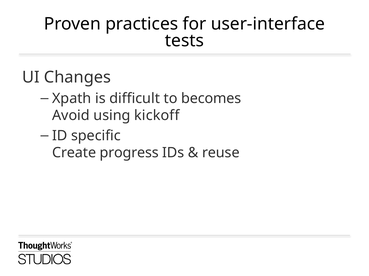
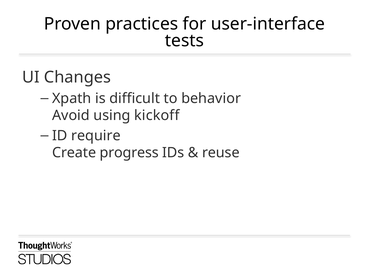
becomes: becomes -> behavior
specific: specific -> require
